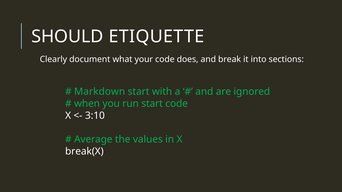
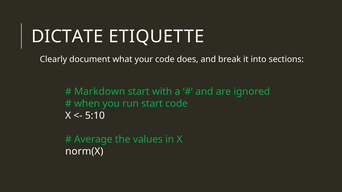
SHOULD: SHOULD -> DICTATE
3:10: 3:10 -> 5:10
break(X: break(X -> norm(X
